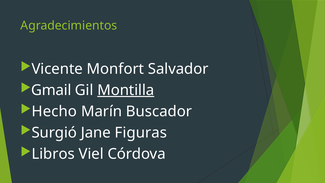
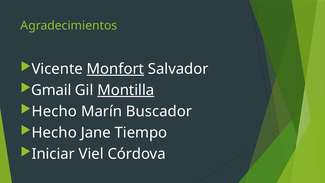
Monfort underline: none -> present
Surgió at (54, 133): Surgió -> Hecho
Figuras: Figuras -> Tiempo
Libros: Libros -> Iniciar
